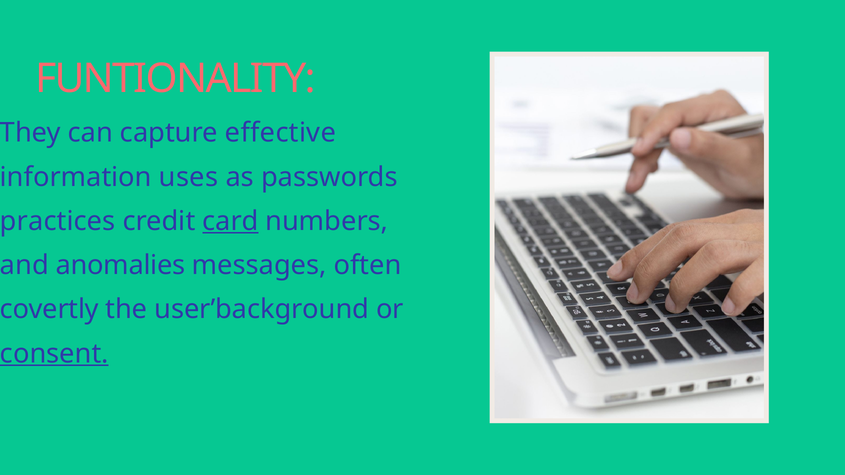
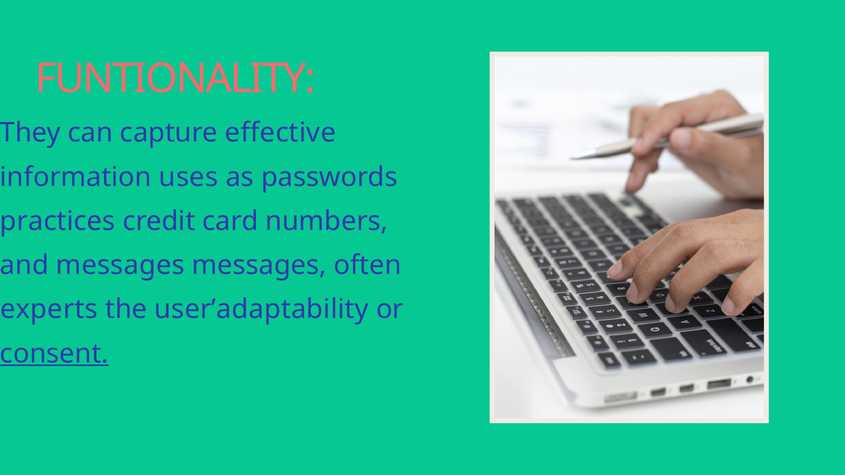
card underline: present -> none
and anomalies: anomalies -> messages
covertly: covertly -> experts
user’background: user’background -> user’adaptability
